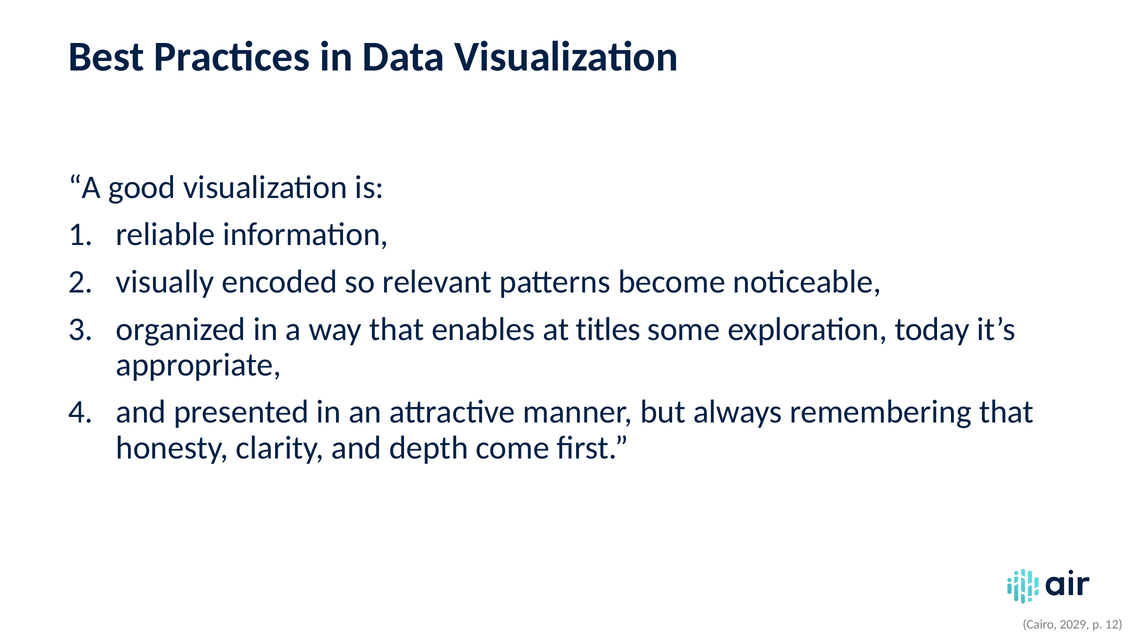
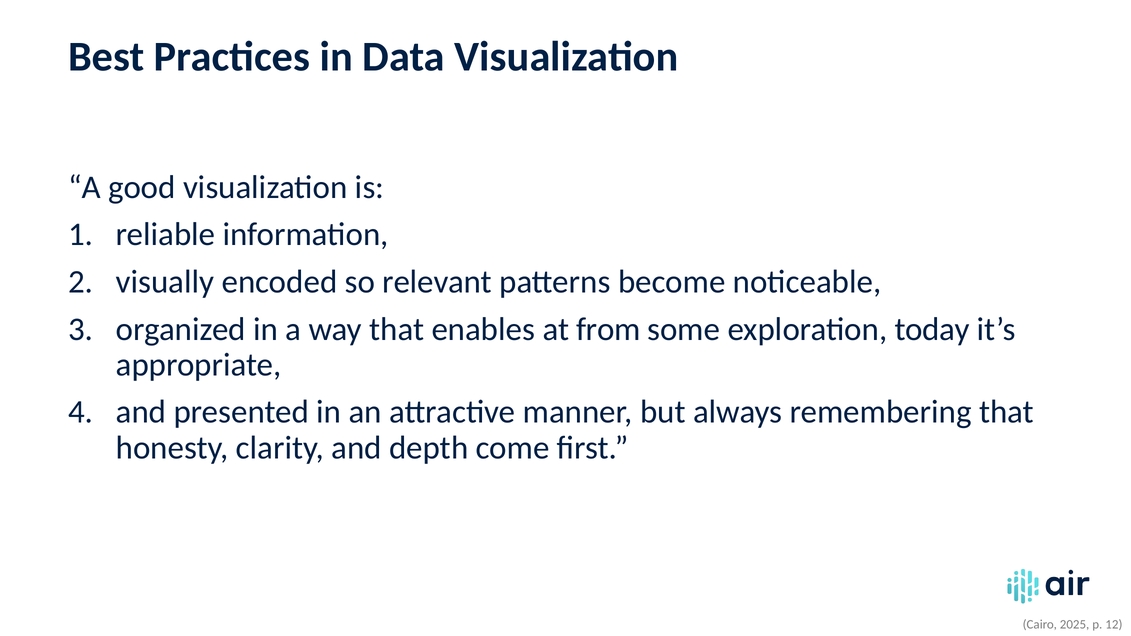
titles: titles -> from
2029: 2029 -> 2025
